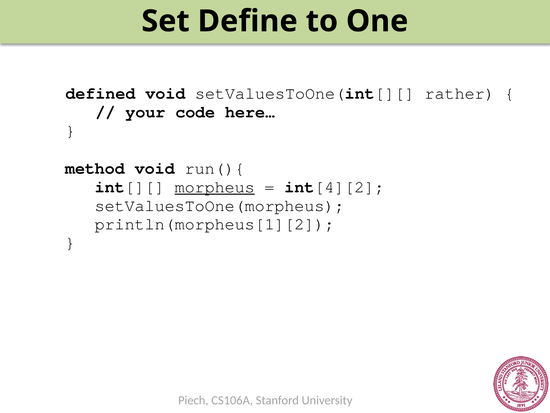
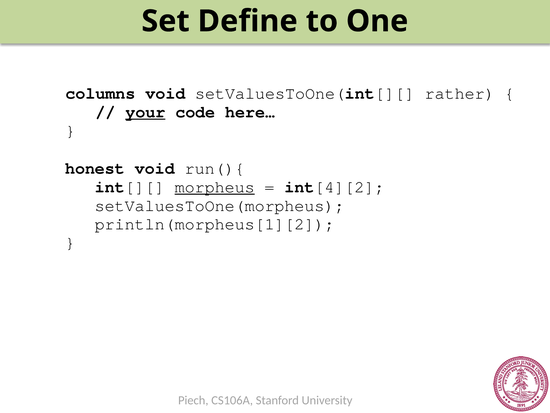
defined: defined -> columns
your underline: none -> present
method: method -> honest
